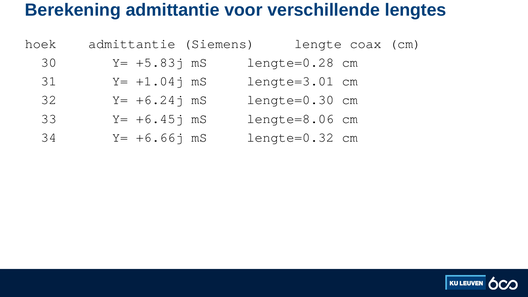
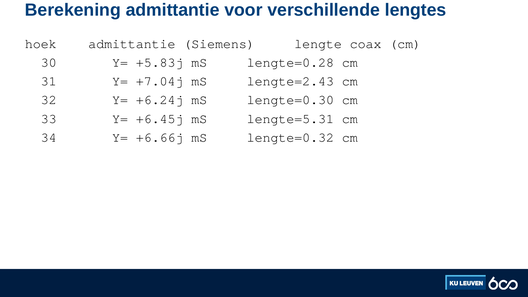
+1.04j: +1.04j -> +7.04j
lengte=3.01: lengte=3.01 -> lengte=2.43
lengte=8.06: lengte=8.06 -> lengte=5.31
